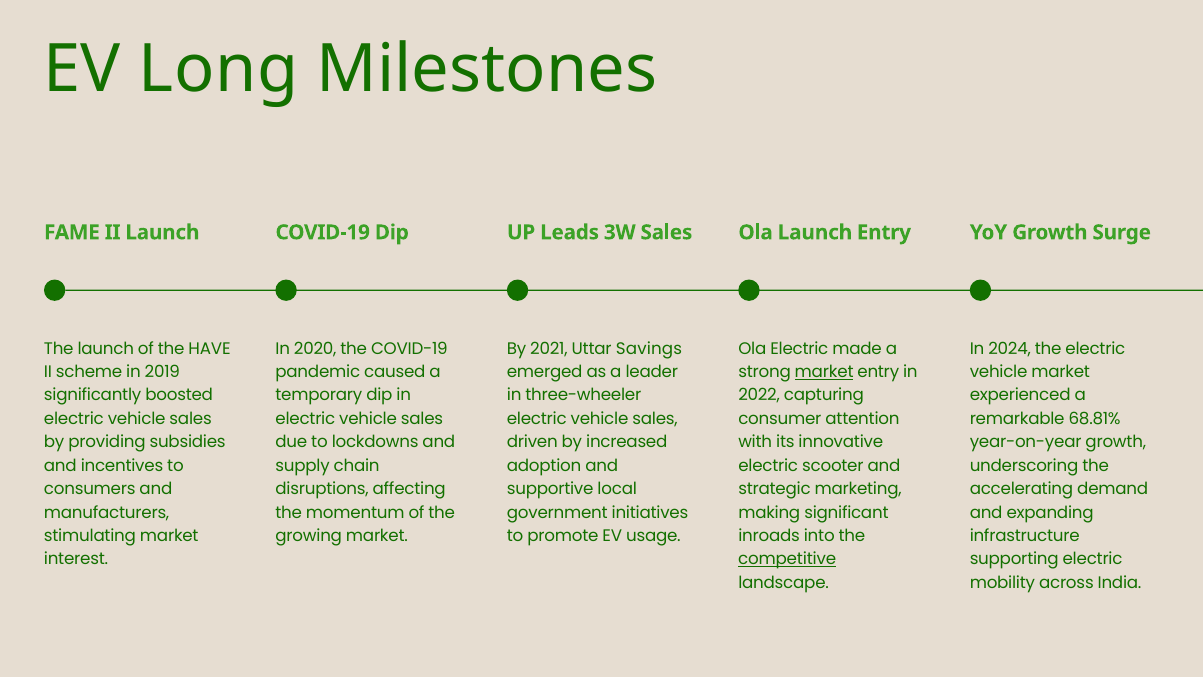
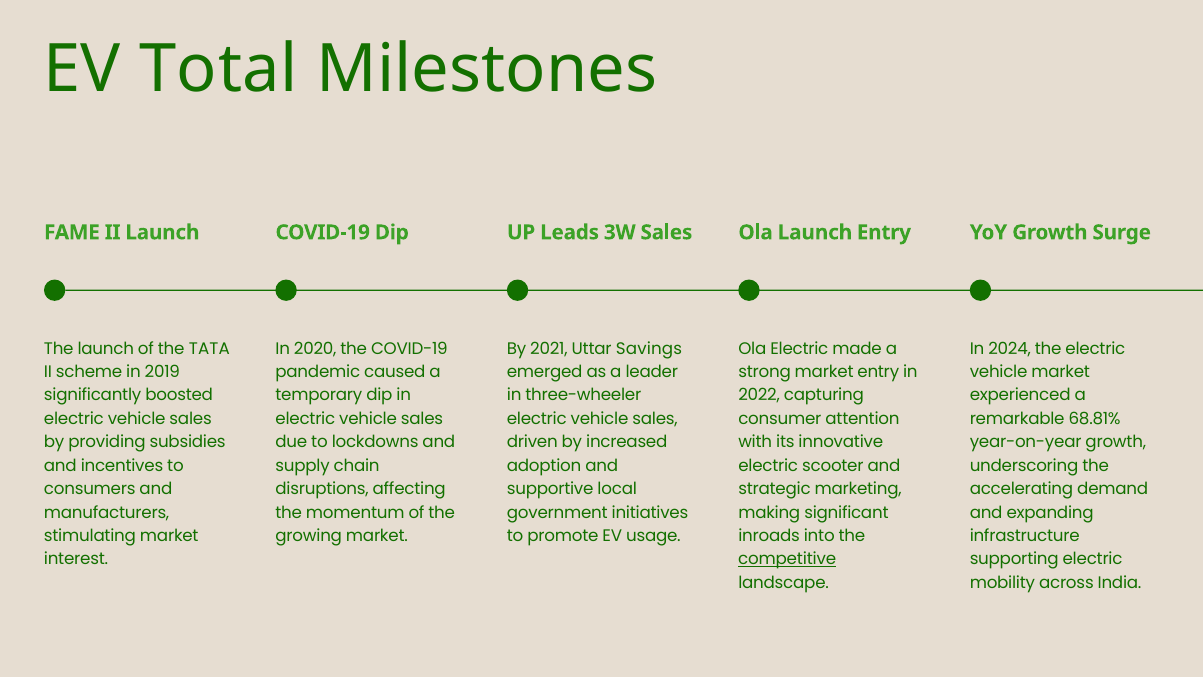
Long: Long -> Total
HAVE: HAVE -> TATA
market at (824, 372) underline: present -> none
